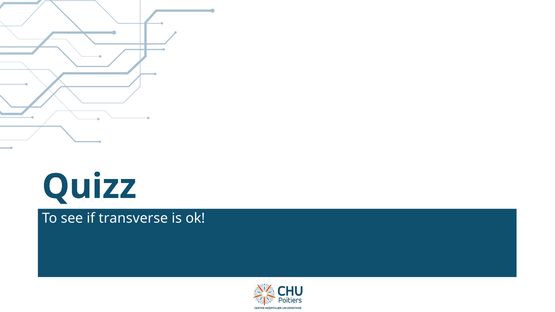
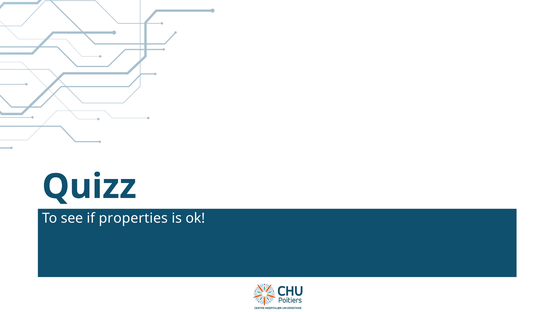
transverse: transverse -> properties
